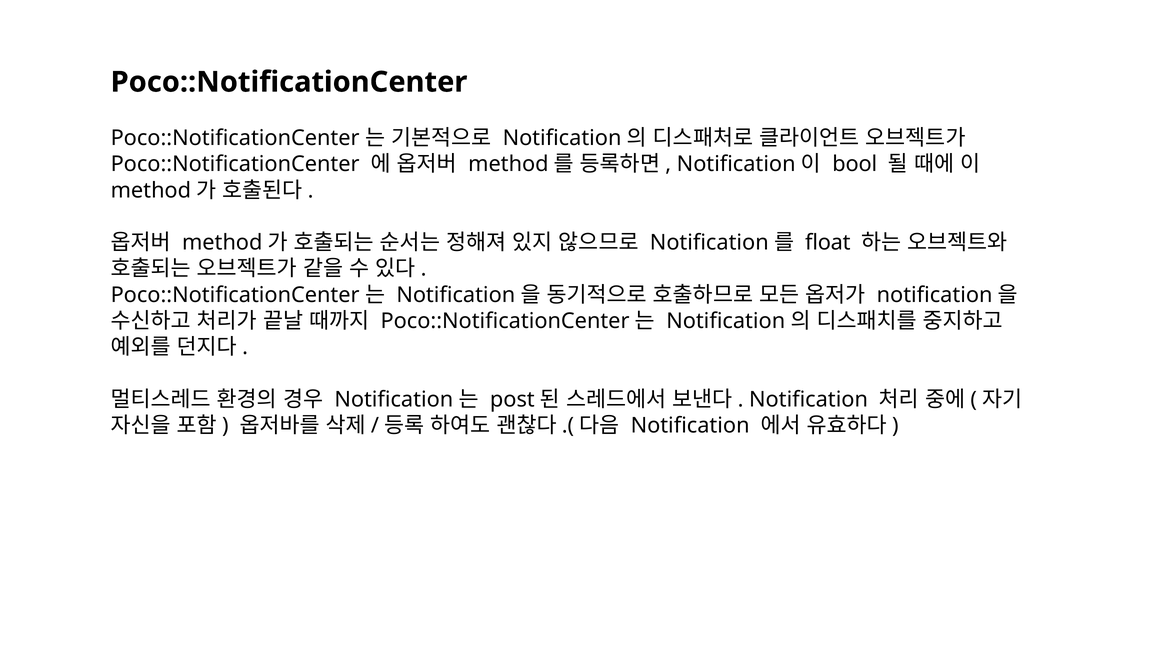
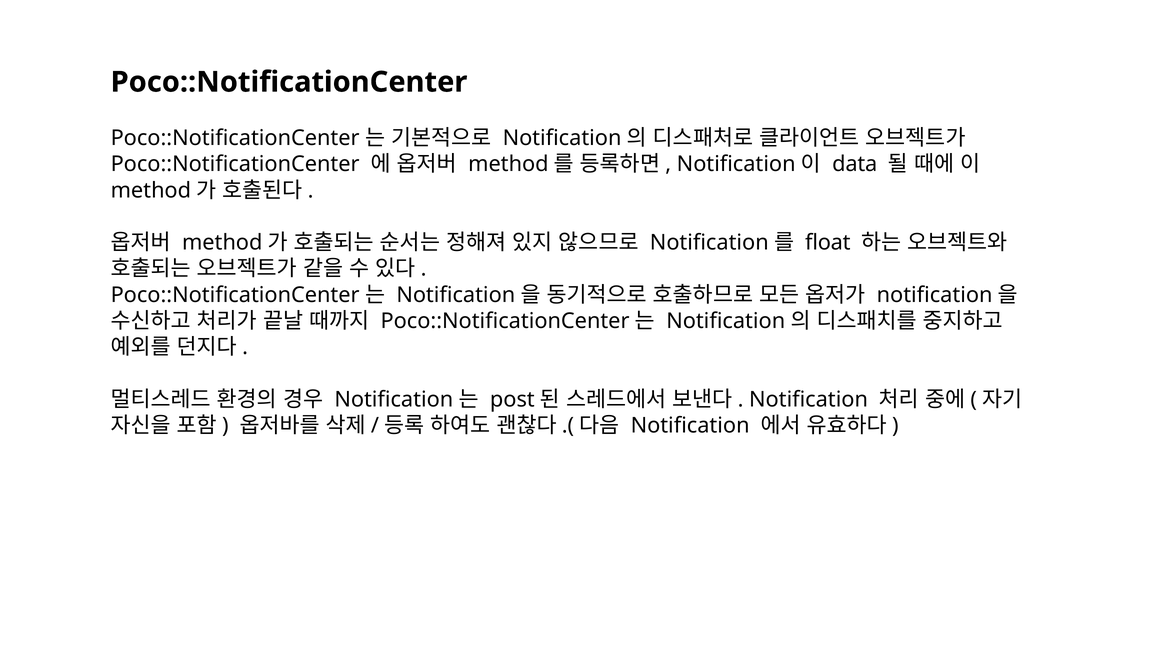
bool: bool -> data
